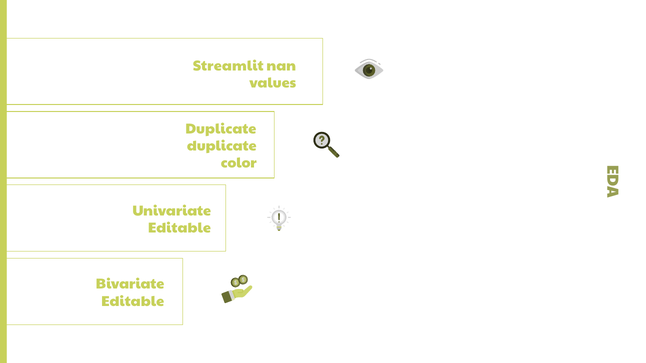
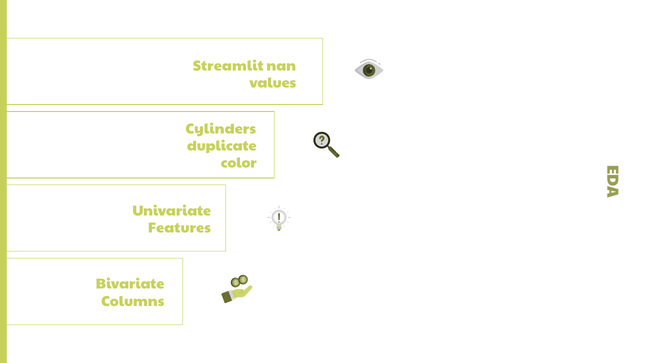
Duplicate at (221, 129): Duplicate -> Cylinders
Editable at (180, 228): Editable -> Features
Editable at (133, 302): Editable -> Columns
